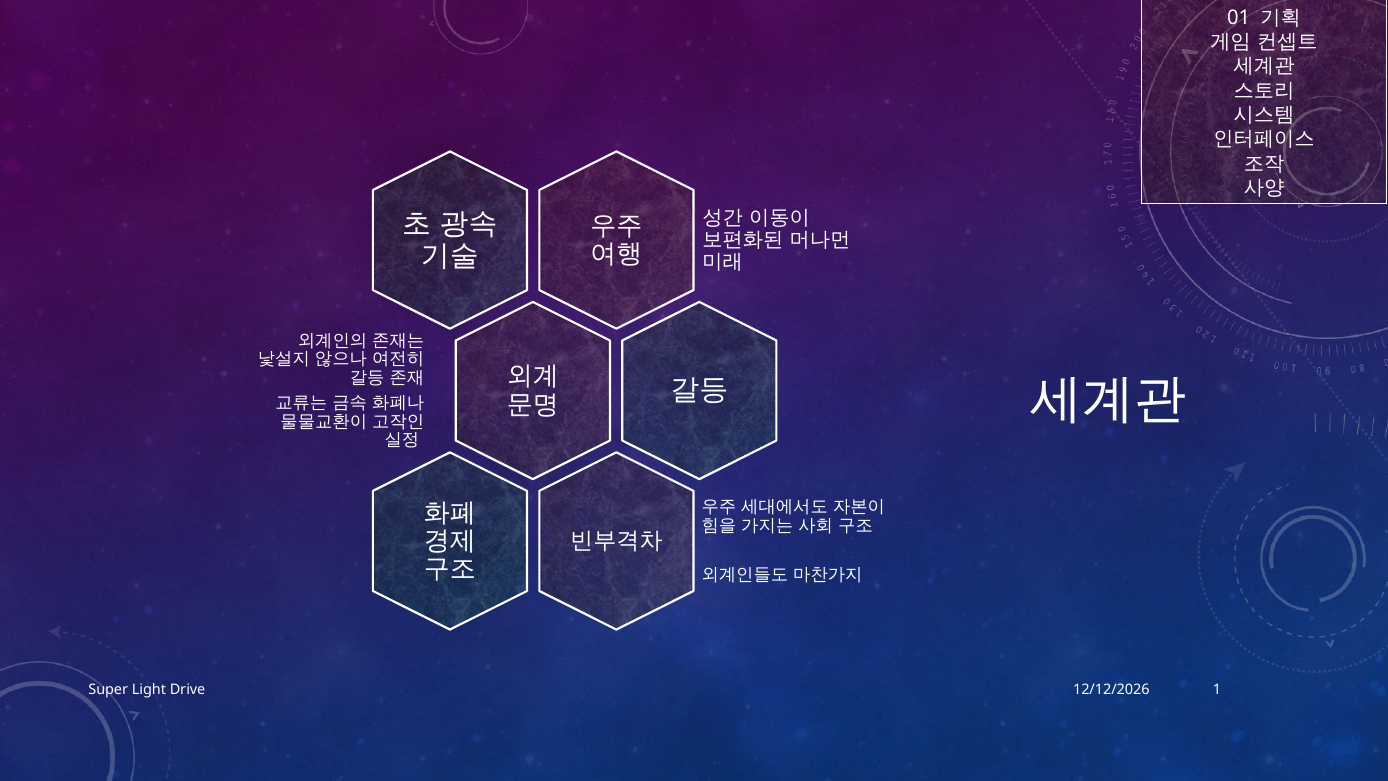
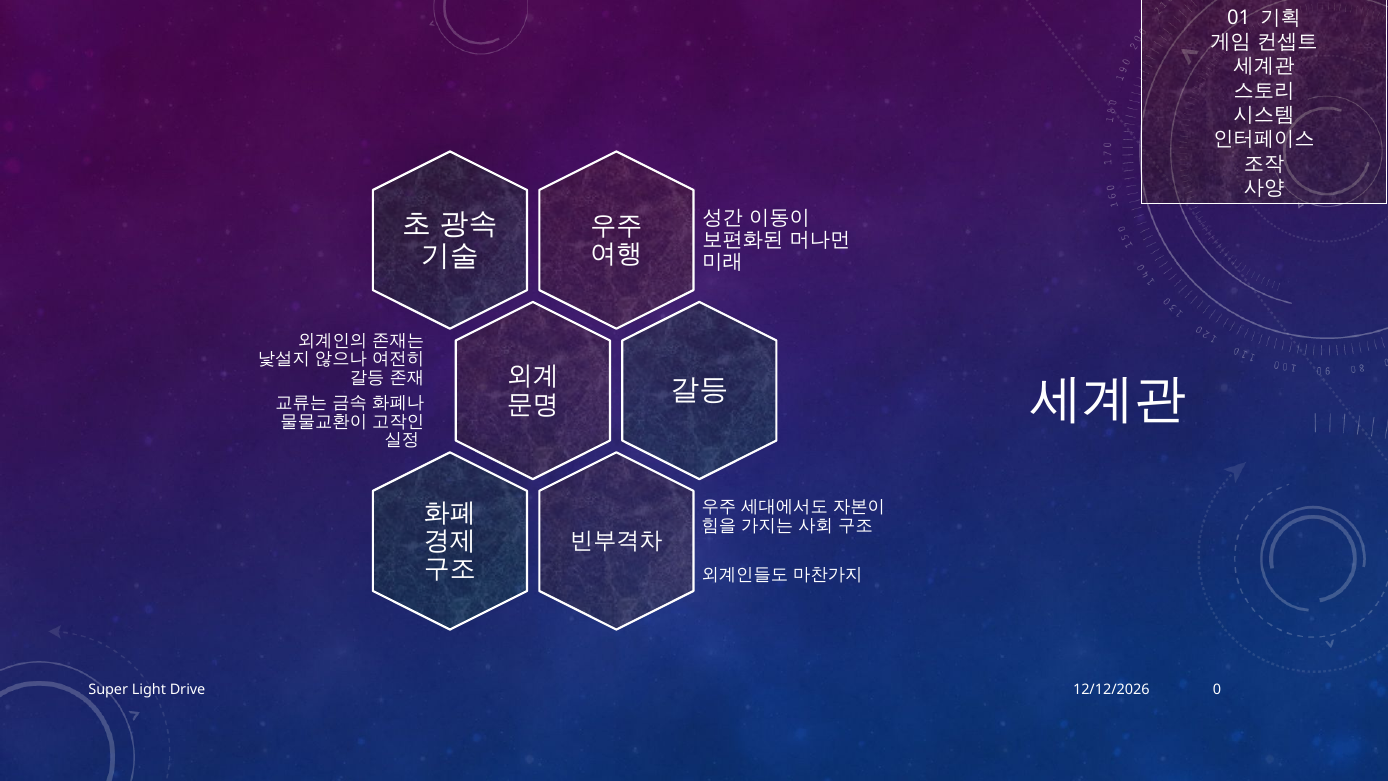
1: 1 -> 0
